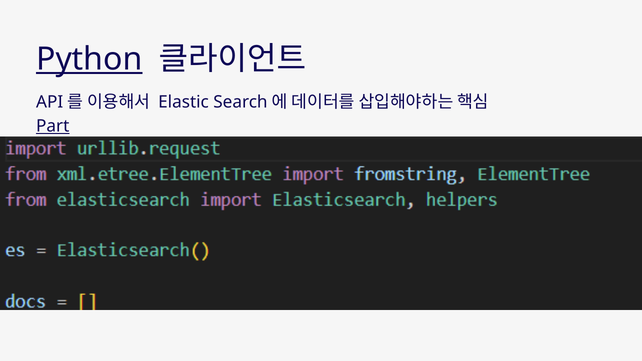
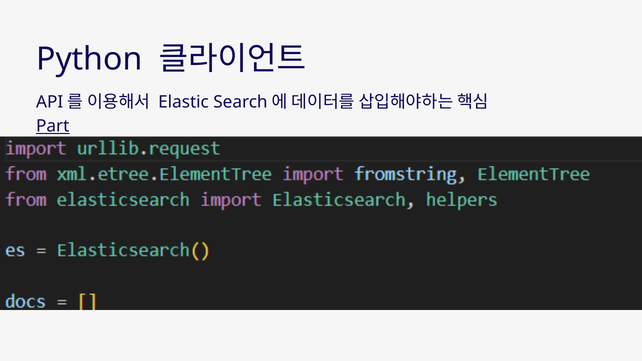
Python underline: present -> none
